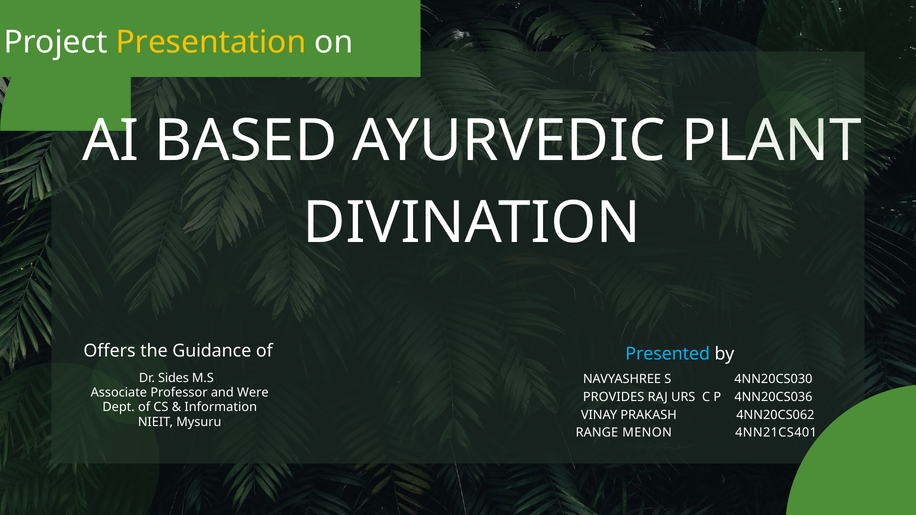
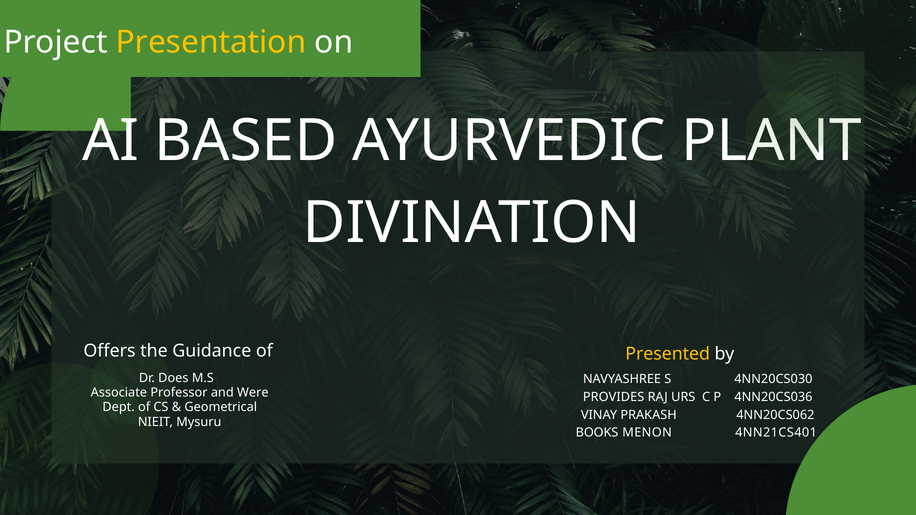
Presented colour: light blue -> yellow
Sides: Sides -> Does
Information: Information -> Geometrical
RANGE: RANGE -> BOOKS
